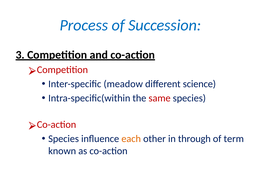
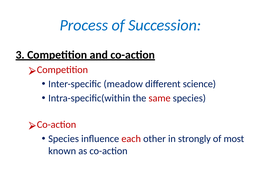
each colour: orange -> red
through: through -> strongly
term: term -> most
